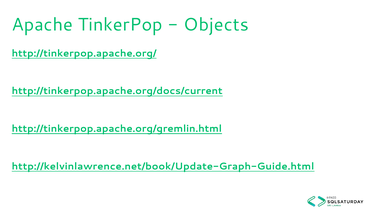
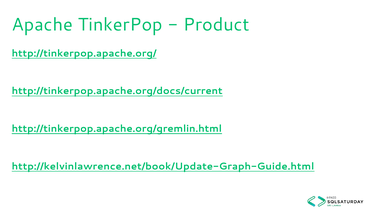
Objects: Objects -> Product
